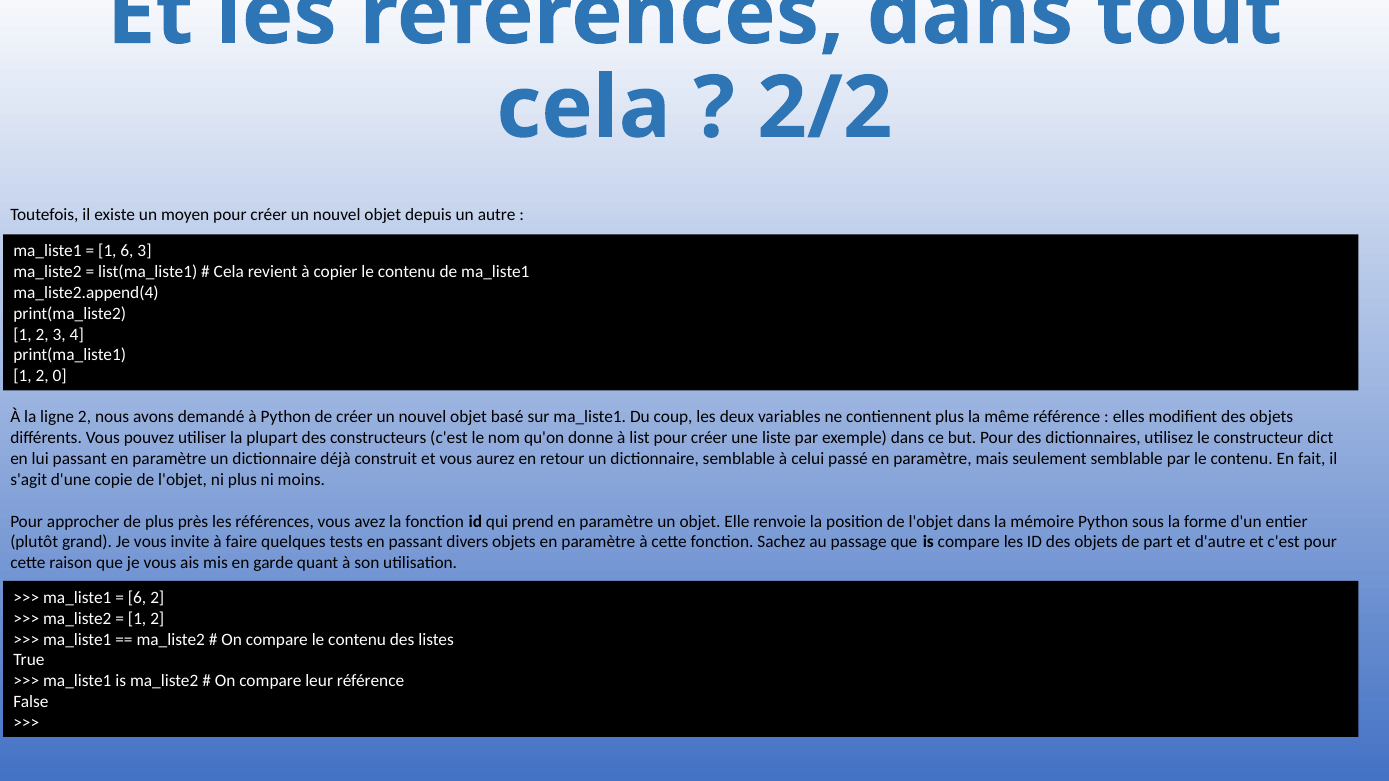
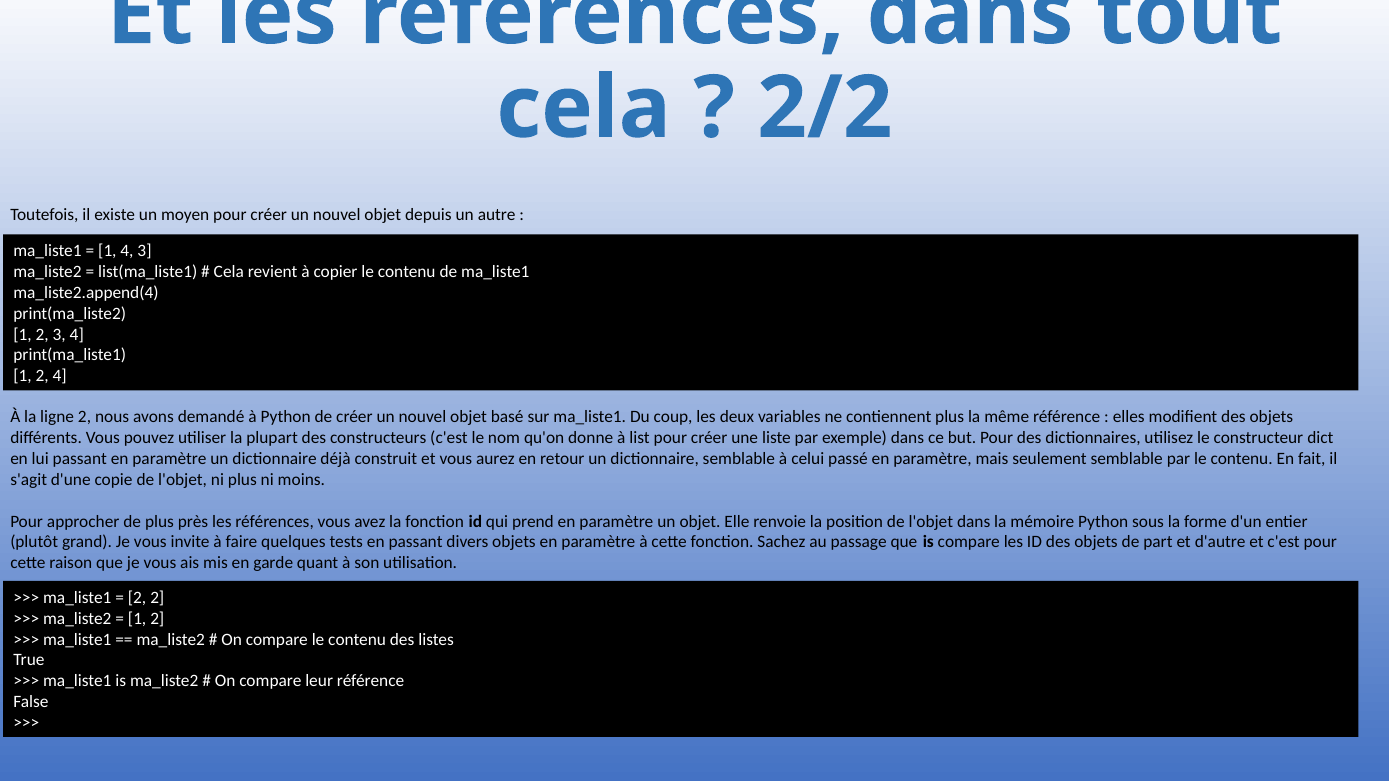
1 6: 6 -> 4
2 0: 0 -> 4
6 at (137, 598): 6 -> 2
